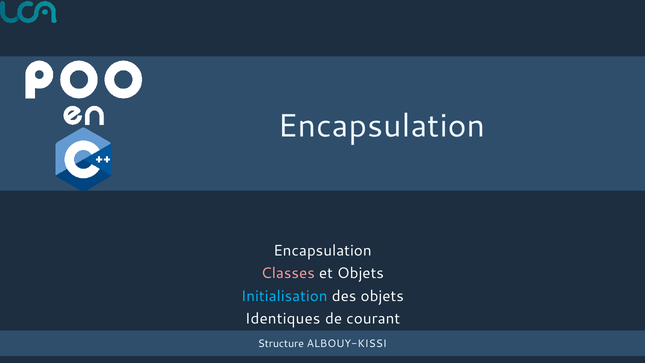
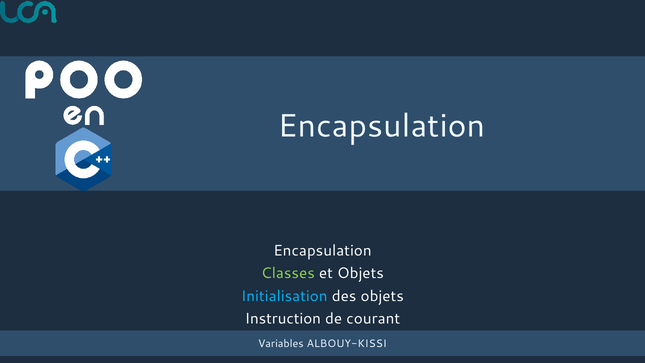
Classes colour: pink -> light green
Identiques: Identiques -> Instruction
Structure: Structure -> Variables
